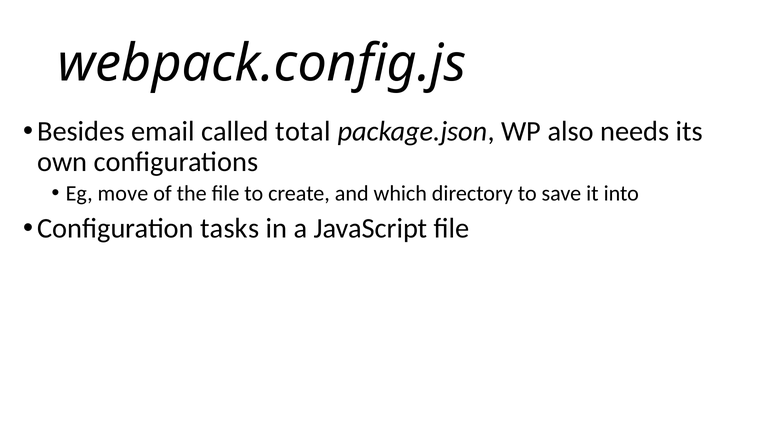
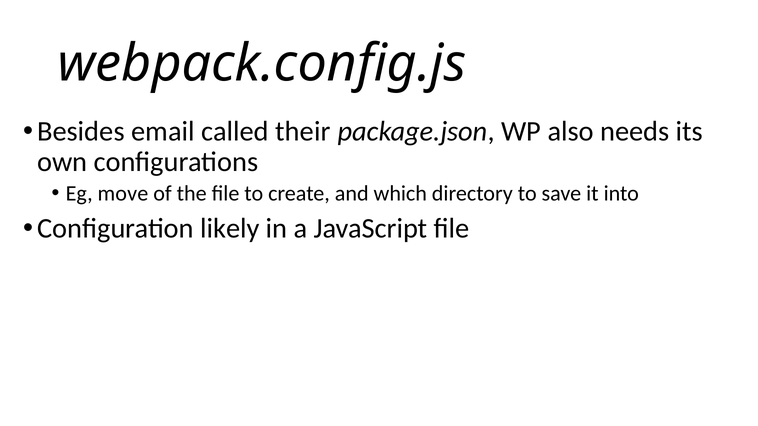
total: total -> their
tasks: tasks -> likely
